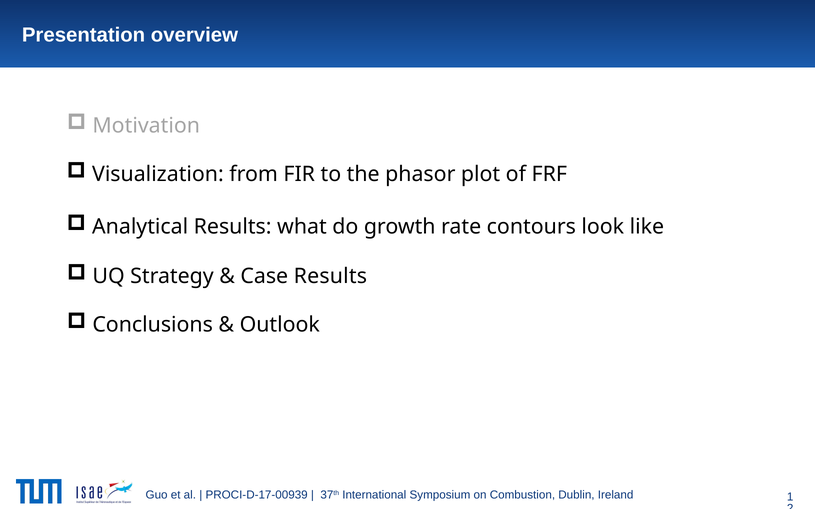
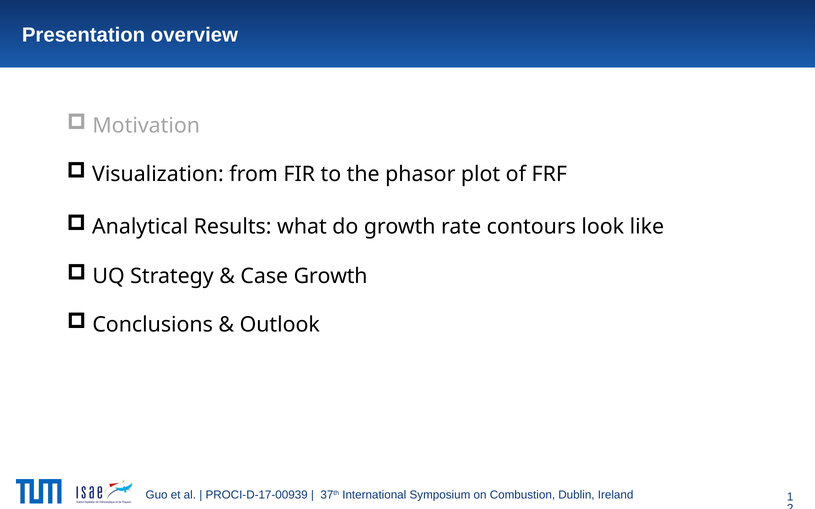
Case Results: Results -> Growth
